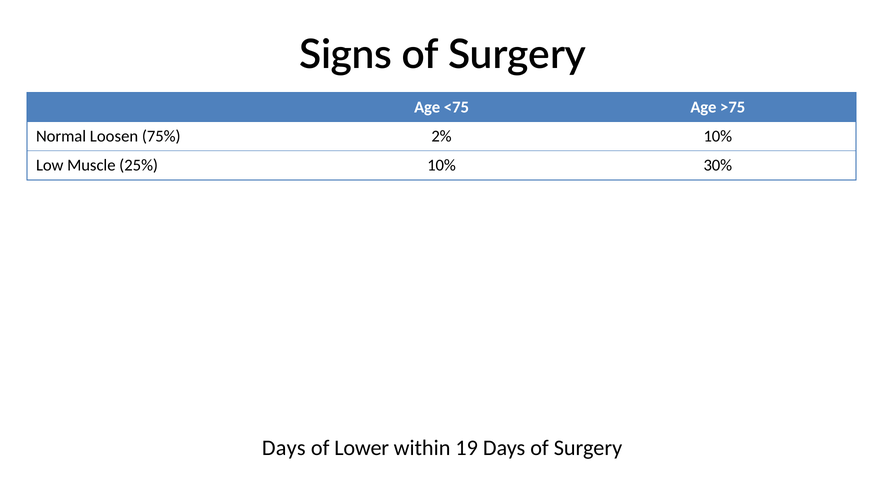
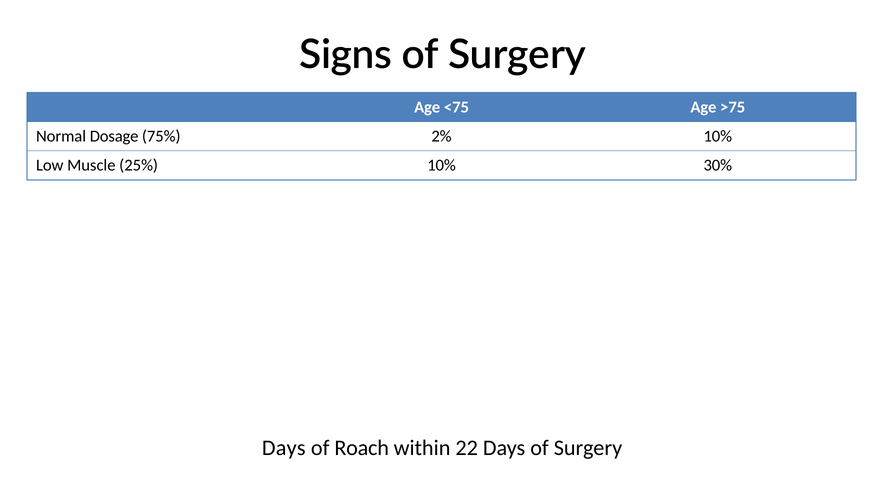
Loosen: Loosen -> Dosage
Lower: Lower -> Roach
19: 19 -> 22
